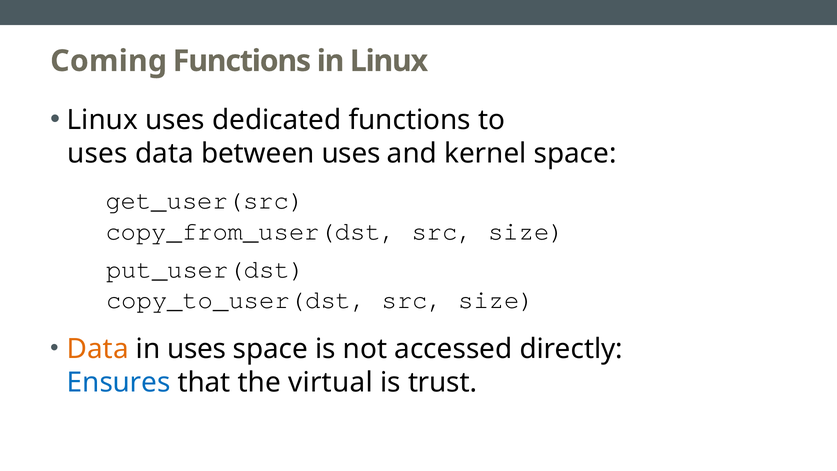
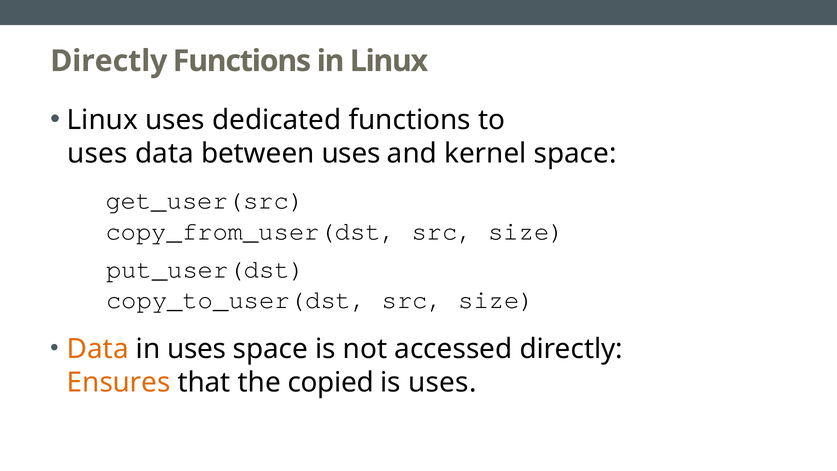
Coming at (109, 61): Coming -> Directly
Ensures colour: blue -> orange
virtual: virtual -> copied
is trust: trust -> uses
